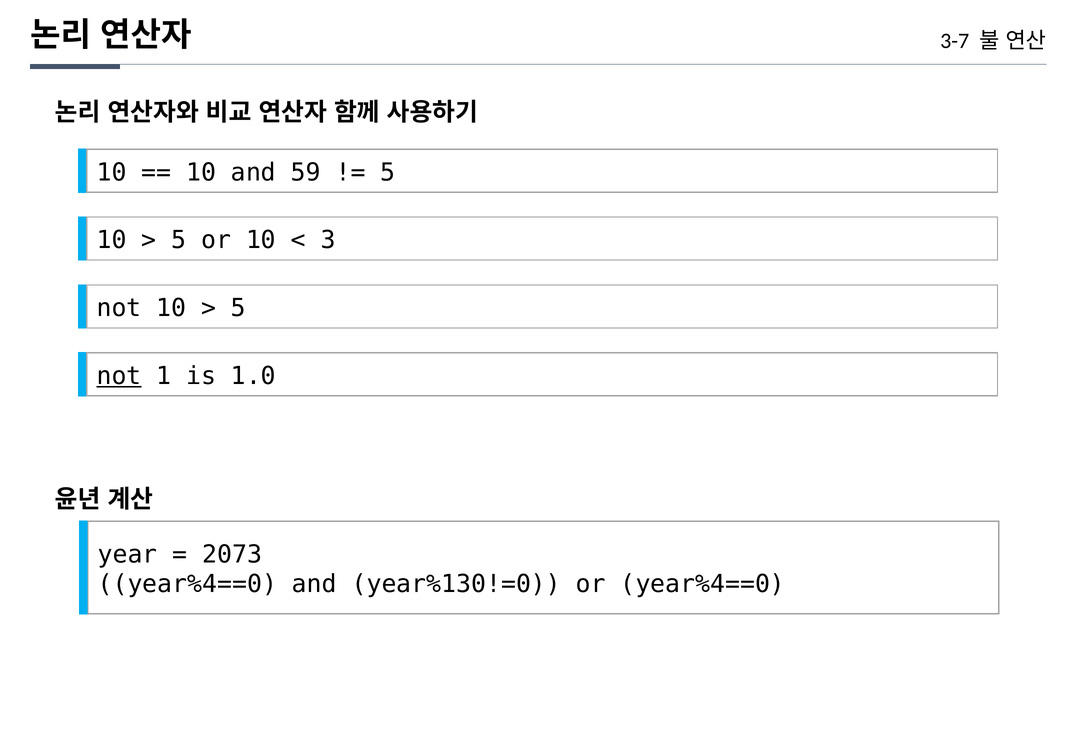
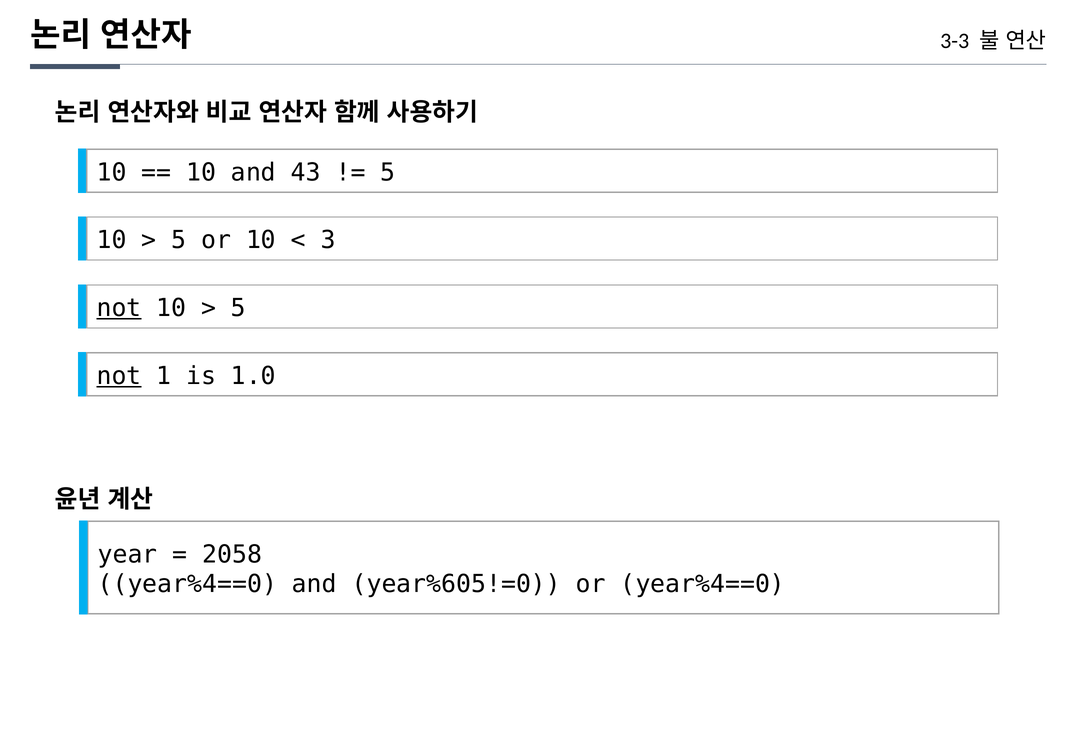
3-7: 3-7 -> 3-3
59: 59 -> 43
not at (119, 308) underline: none -> present
2073: 2073 -> 2058
year%130!=0: year%130!=0 -> year%605!=0
